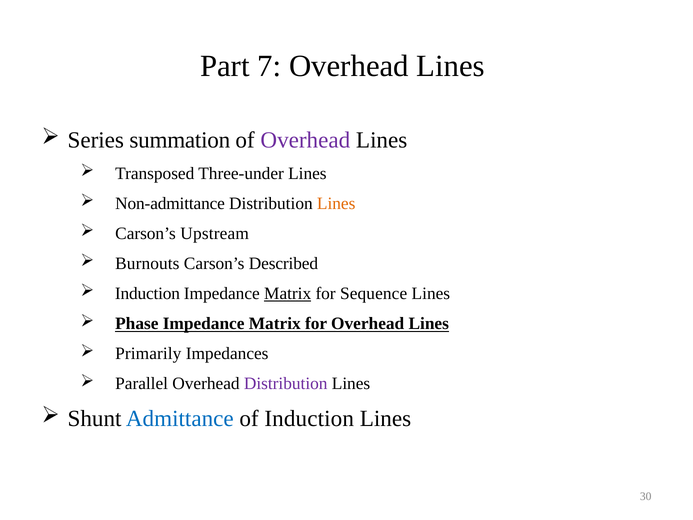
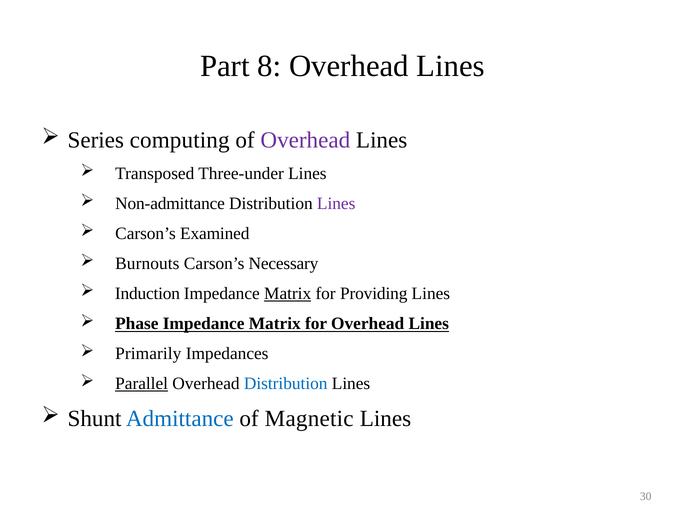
7: 7 -> 8
summation: summation -> computing
Lines at (336, 203) colour: orange -> purple
Upstream: Upstream -> Examined
Described: Described -> Necessary
Sequence: Sequence -> Providing
Parallel underline: none -> present
Distribution at (286, 384) colour: purple -> blue
of Induction: Induction -> Magnetic
